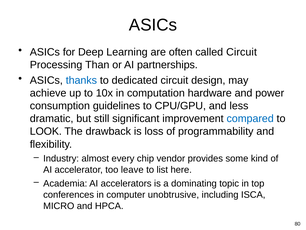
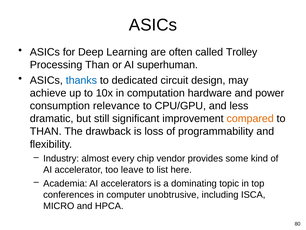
called Circuit: Circuit -> Trolley
partnerships: partnerships -> superhuman
guidelines: guidelines -> relevance
compared colour: blue -> orange
LOOK at (46, 131): LOOK -> THAN
